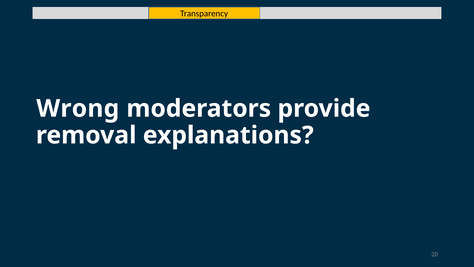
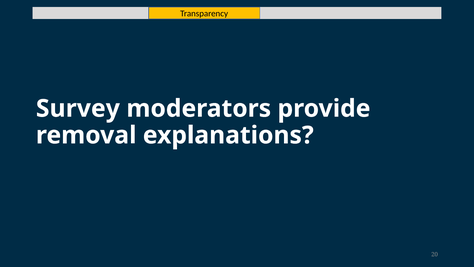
Wrong: Wrong -> Survey
